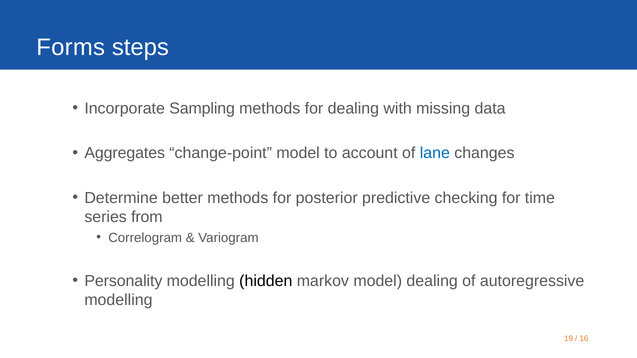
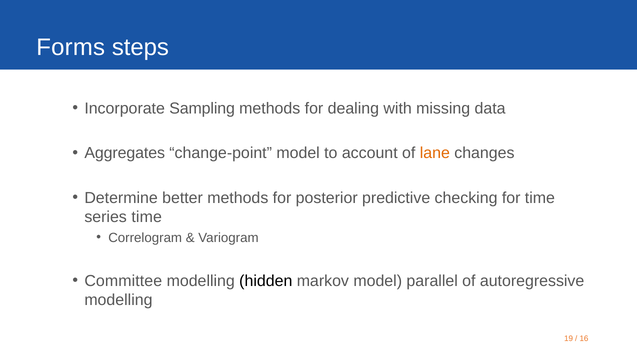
lane colour: blue -> orange
series from: from -> time
Personality: Personality -> Committee
model dealing: dealing -> parallel
